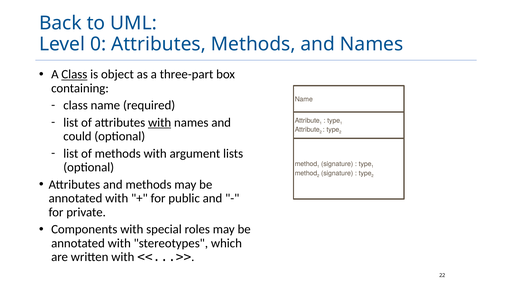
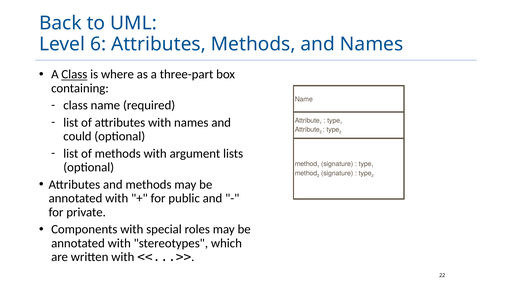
0: 0 -> 6
object: object -> where
with at (160, 123) underline: present -> none
